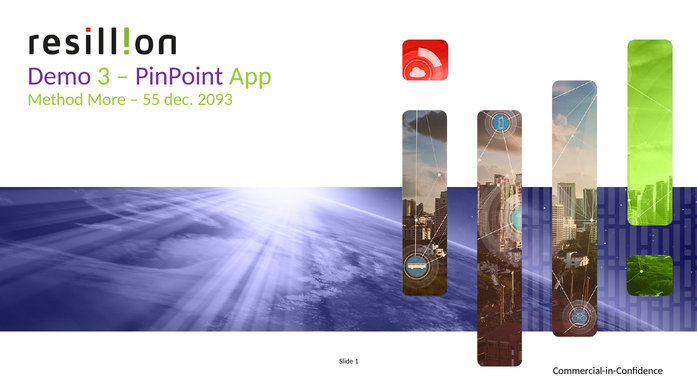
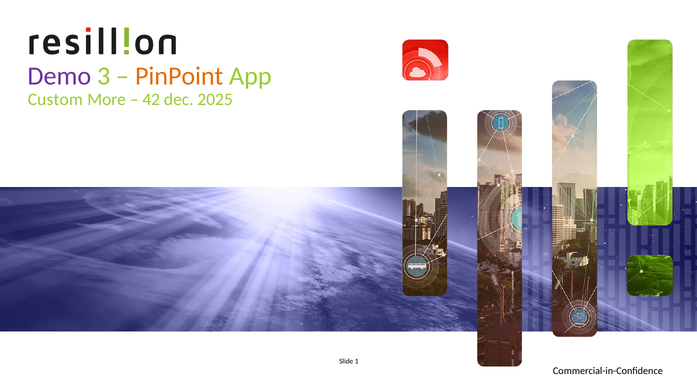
PinPoint colour: purple -> orange
Method: Method -> Custom
55: 55 -> 42
2093: 2093 -> 2025
